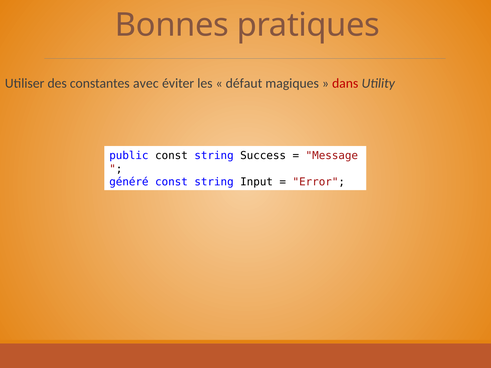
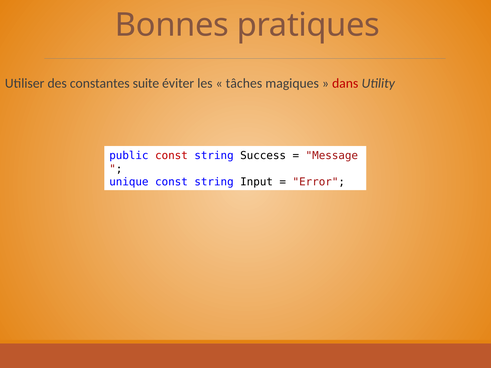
avec: avec -> suite
défaut: défaut -> tâches
const at (171, 156) colour: black -> red
généré: généré -> unique
